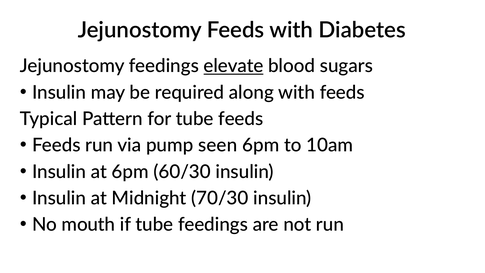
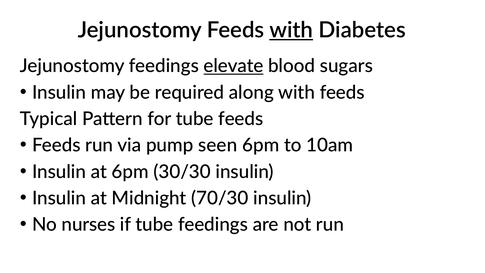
with at (291, 30) underline: none -> present
60/30: 60/30 -> 30/30
mouth: mouth -> nurses
